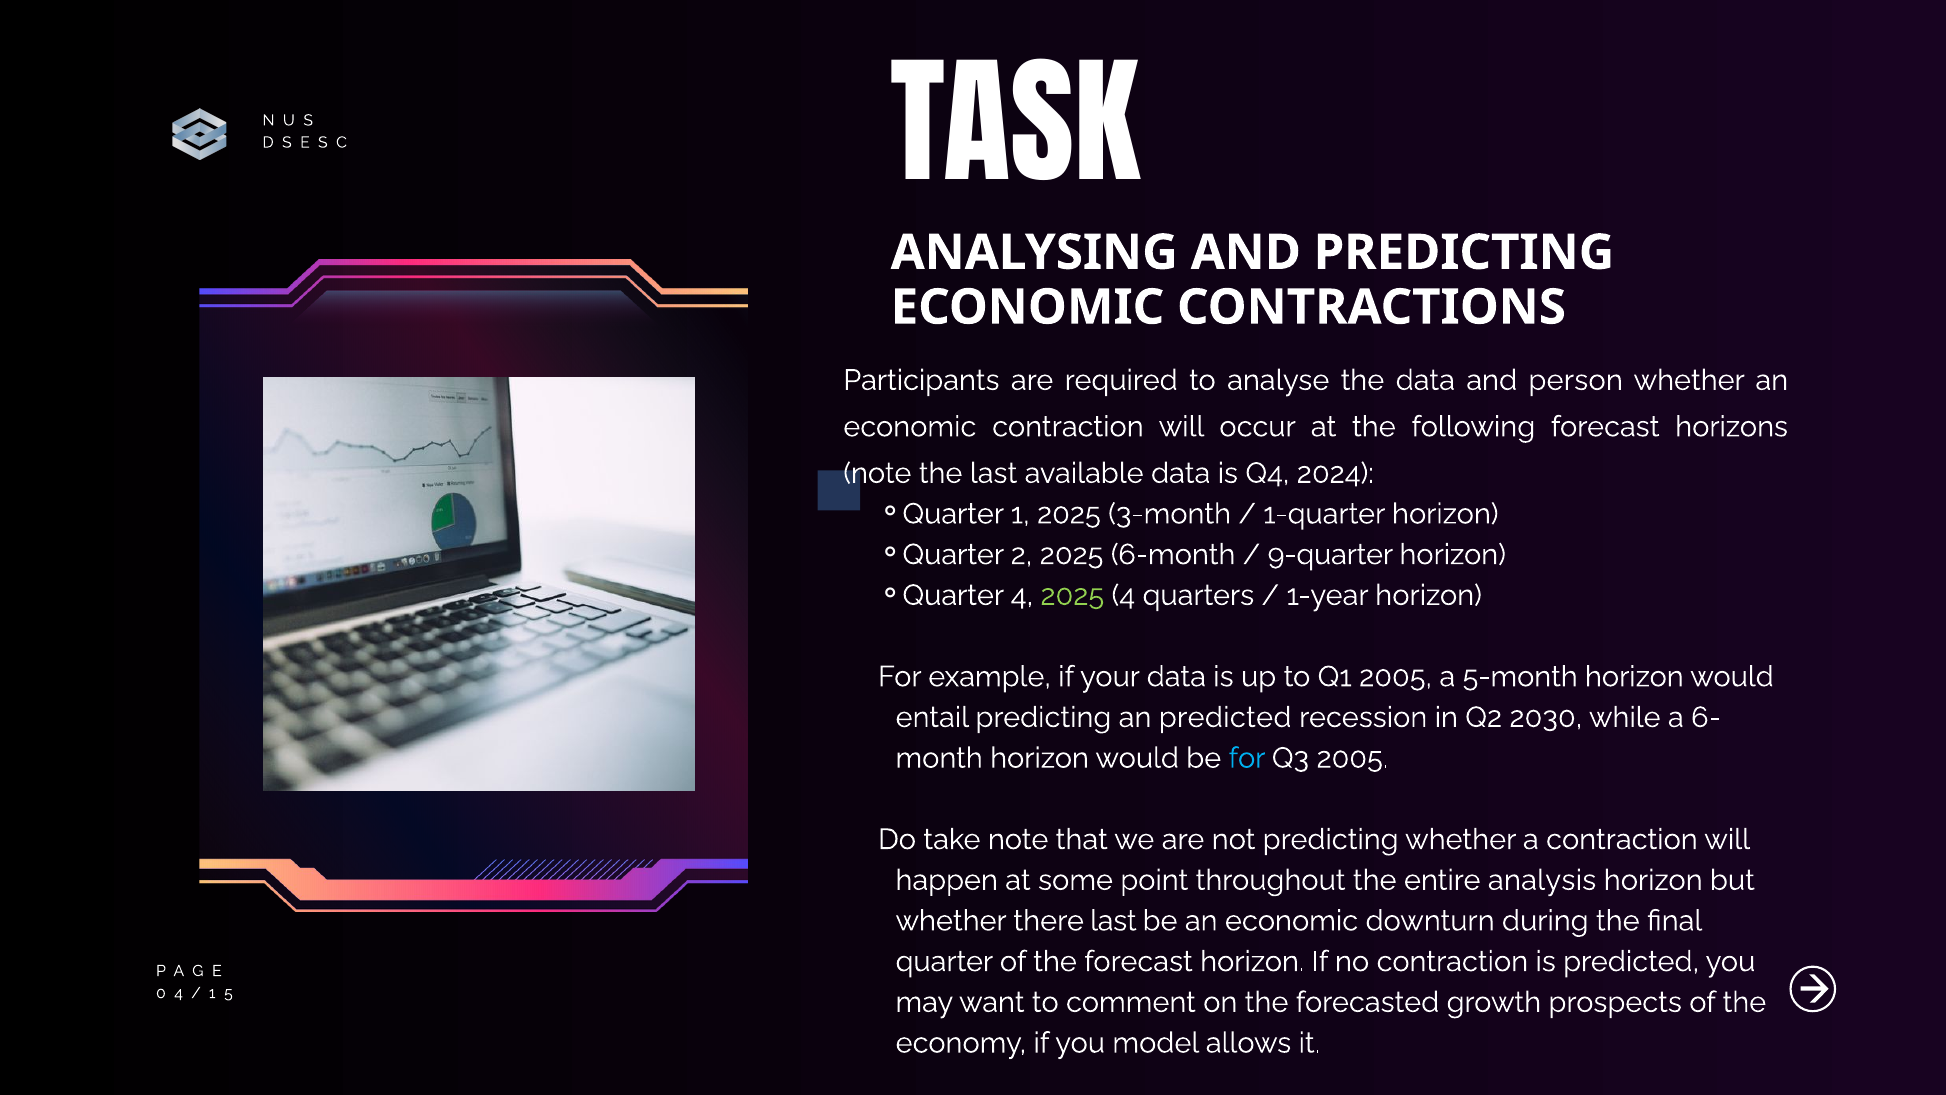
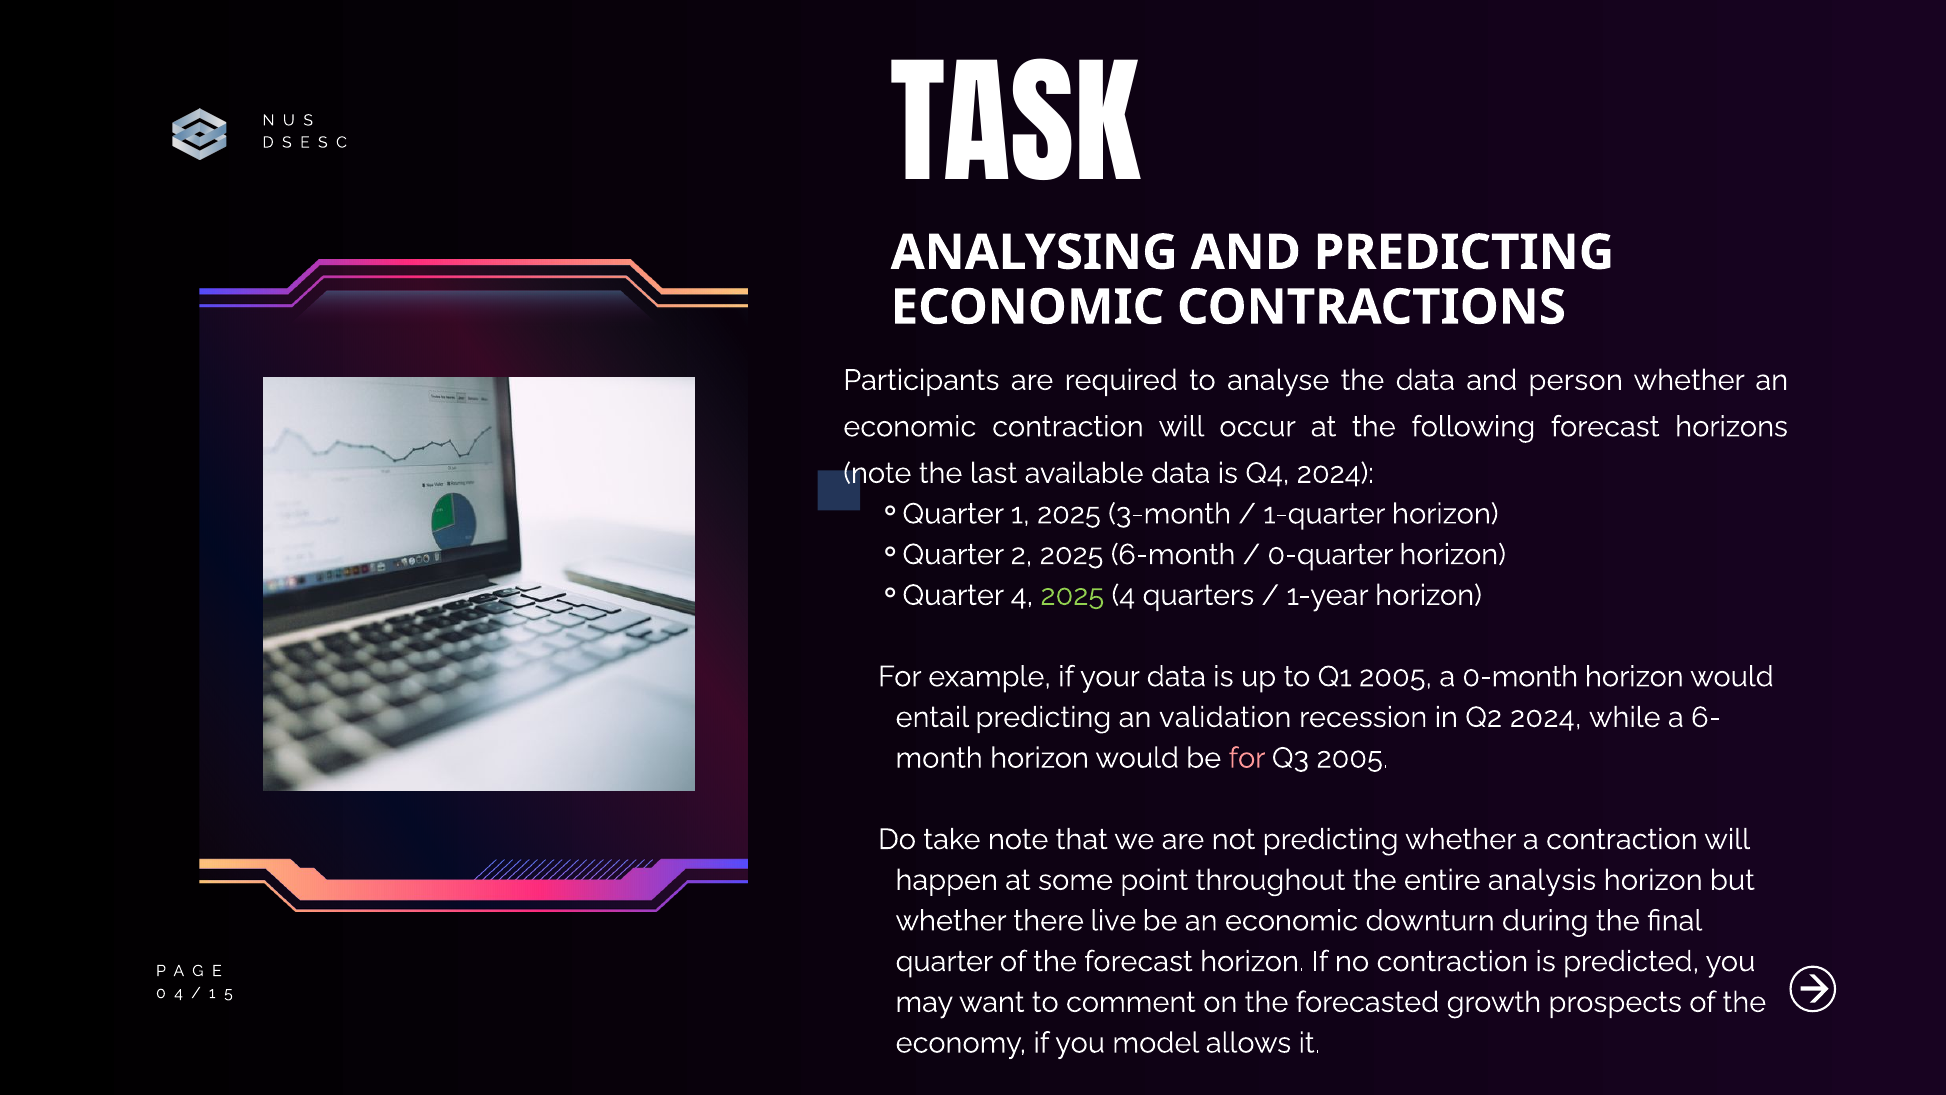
9-quarter: 9-quarter -> 0-quarter
5-month: 5-month -> 0-month
an predicted: predicted -> validation
Q2 2030: 2030 -> 2024
for at (1247, 758) colour: light blue -> pink
there last: last -> live
